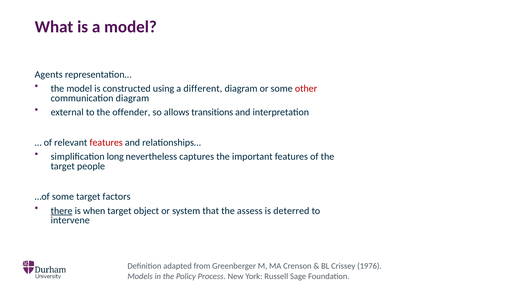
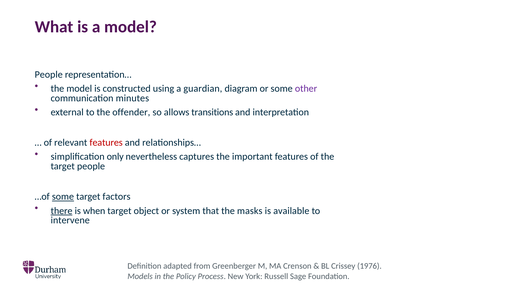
Agents at (49, 75): Agents -> People
different: different -> guardian
other colour: red -> purple
communication diagram: diagram -> minutes
long: long -> only
some at (63, 197) underline: none -> present
assess: assess -> masks
deterred: deterred -> available
